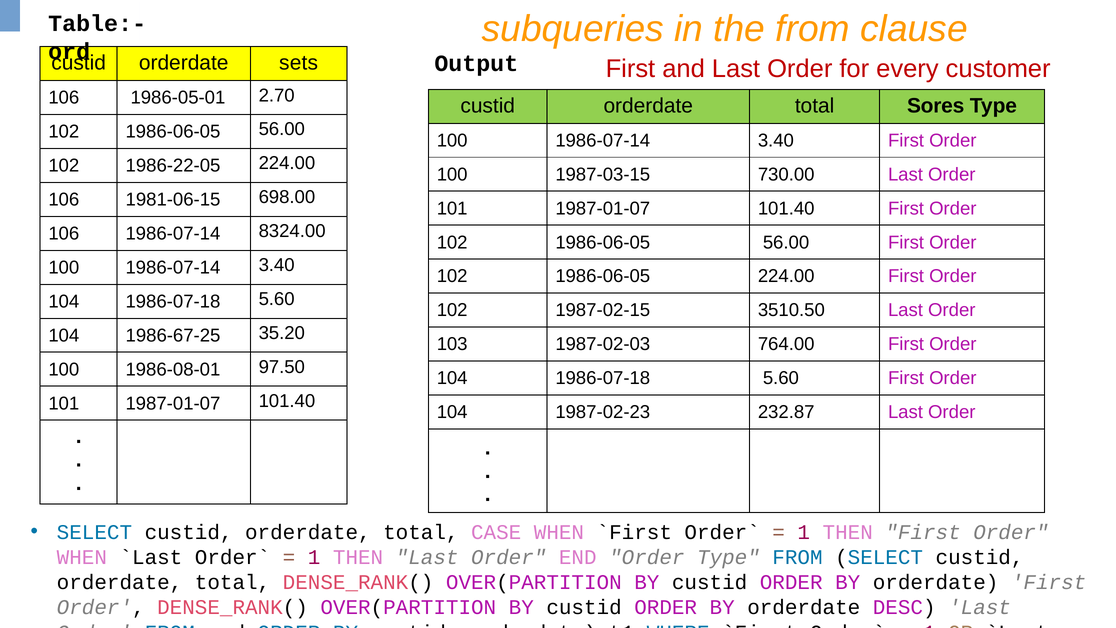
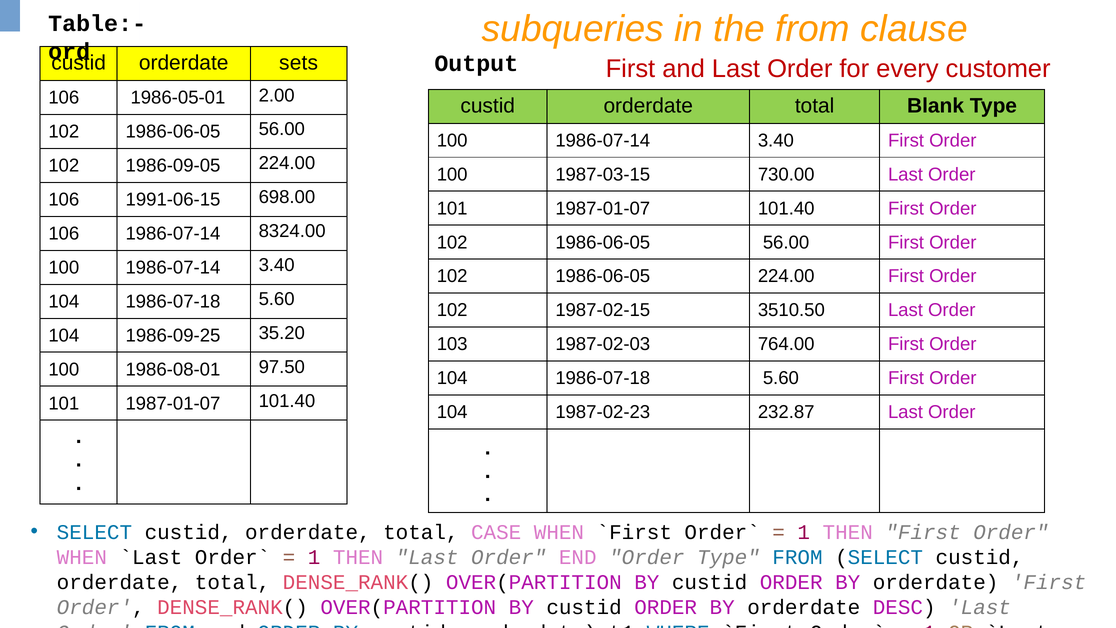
2.70: 2.70 -> 2.00
Sores: Sores -> Blank
1986-22-05: 1986-22-05 -> 1986-09-05
1981-06-15: 1981-06-15 -> 1991-06-15
1986-67-25: 1986-67-25 -> 1986-09-25
